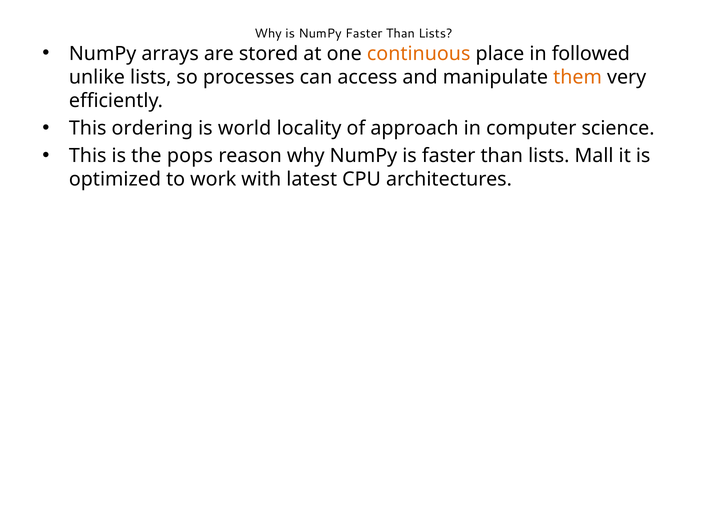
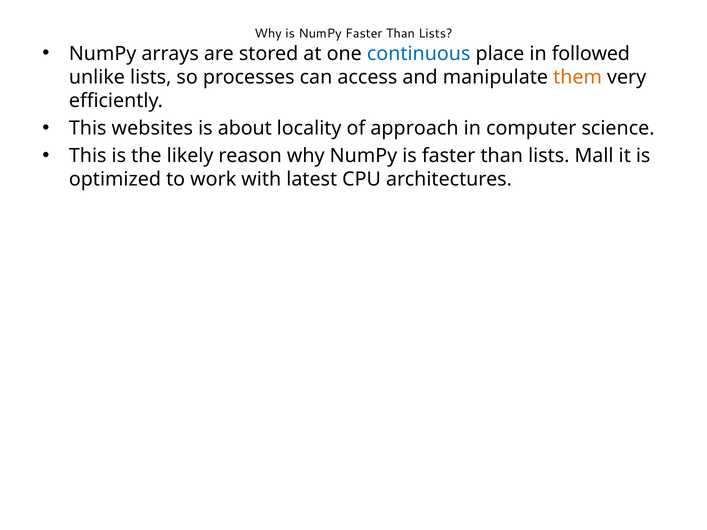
continuous colour: orange -> blue
ordering: ordering -> websites
world: world -> about
pops: pops -> likely
